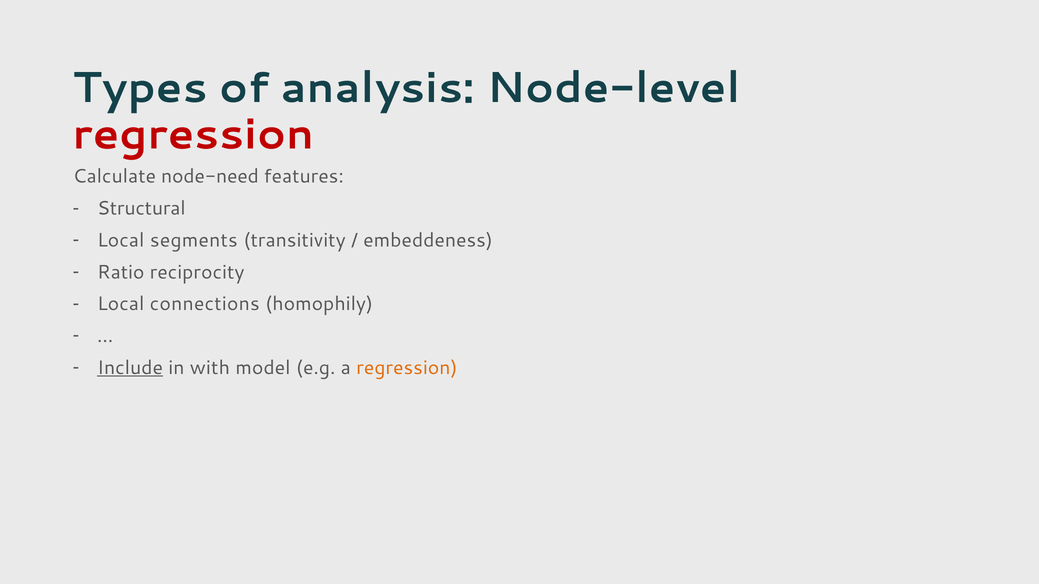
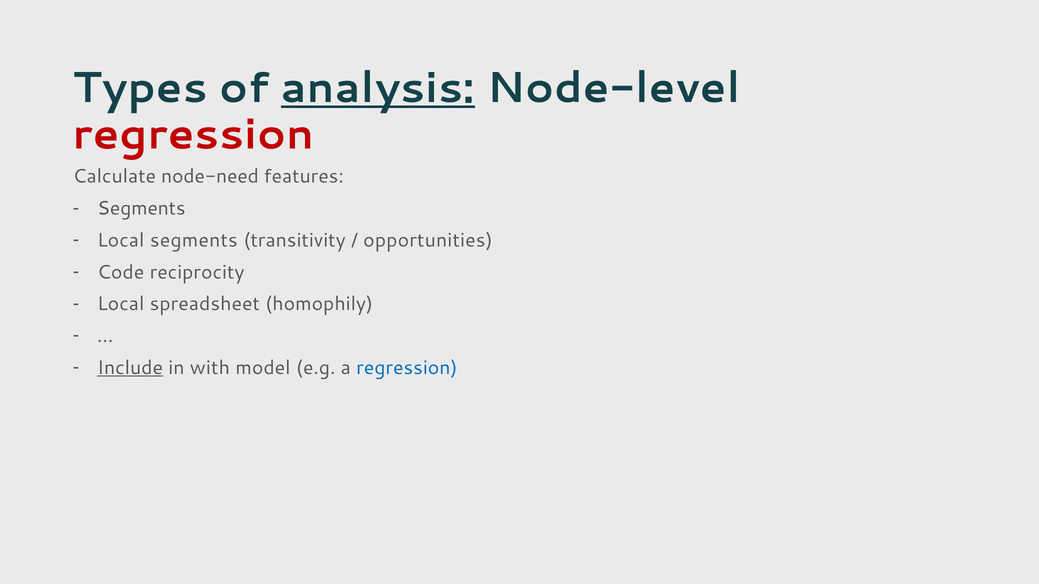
analysis underline: none -> present
Structural at (141, 209): Structural -> Segments
embeddeness: embeddeness -> opportunities
Ratio: Ratio -> Code
connections: connections -> spreadsheet
regression at (407, 368) colour: orange -> blue
